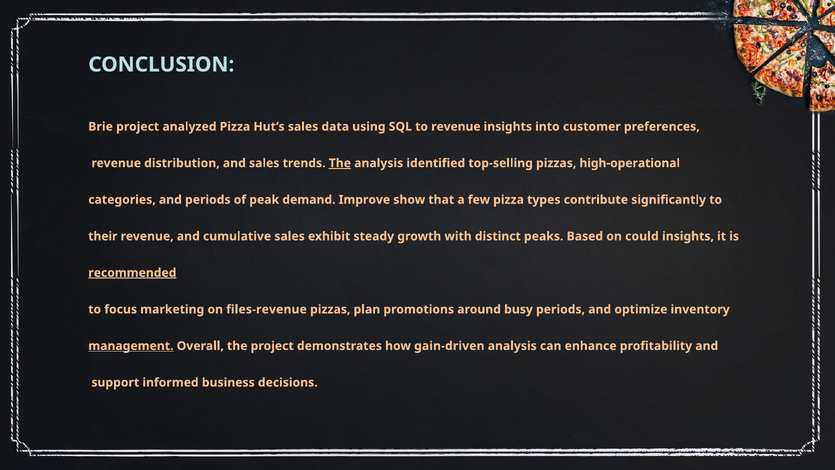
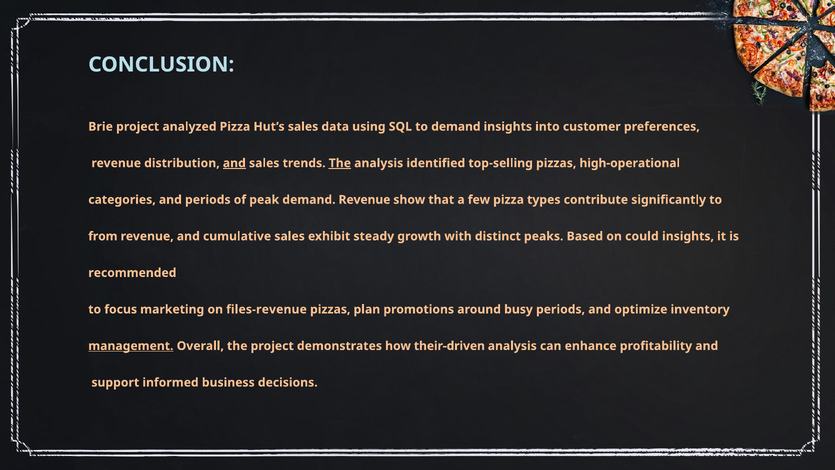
to revenue: revenue -> demand
and at (234, 163) underline: none -> present
demand Improve: Improve -> Revenue
their: their -> from
recommended underline: present -> none
gain-driven: gain-driven -> their-driven
